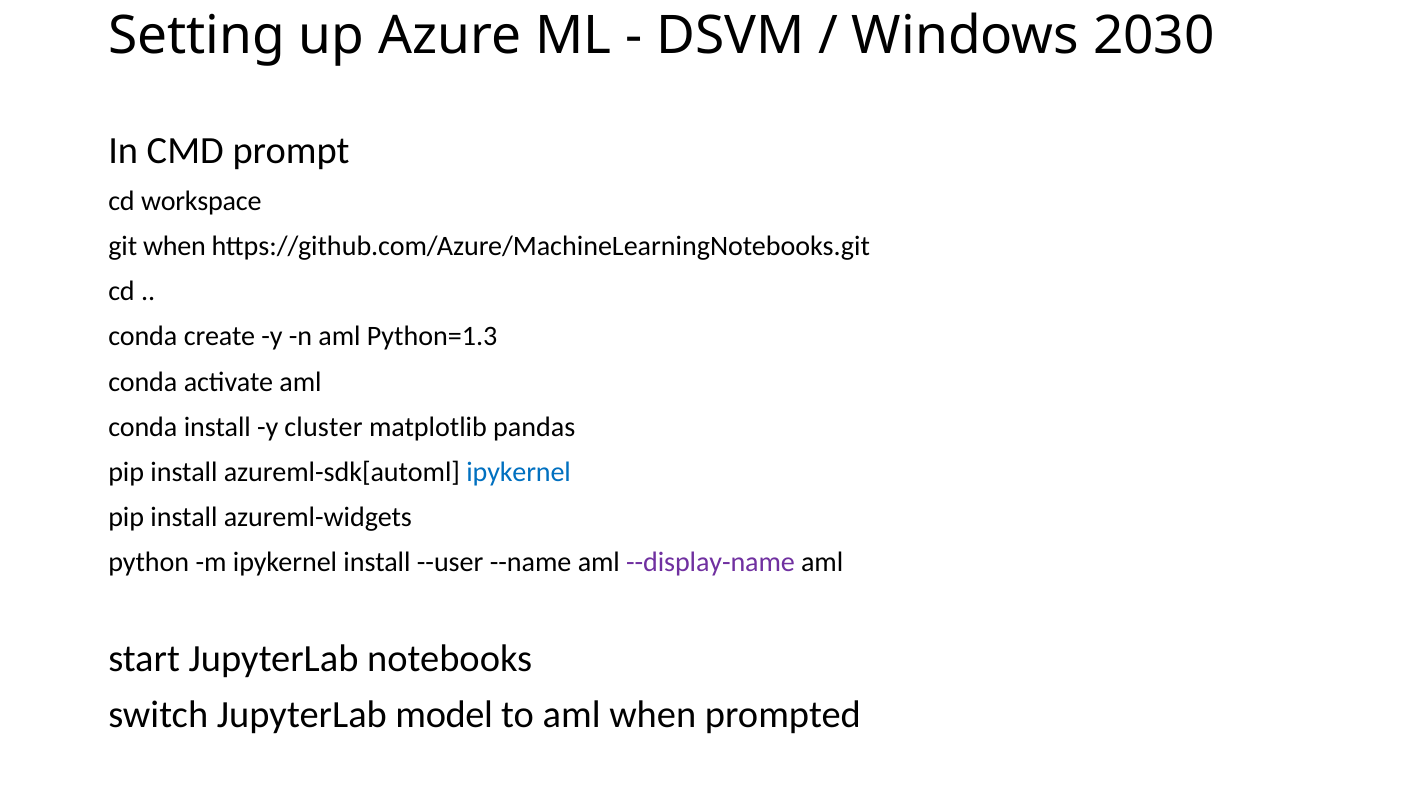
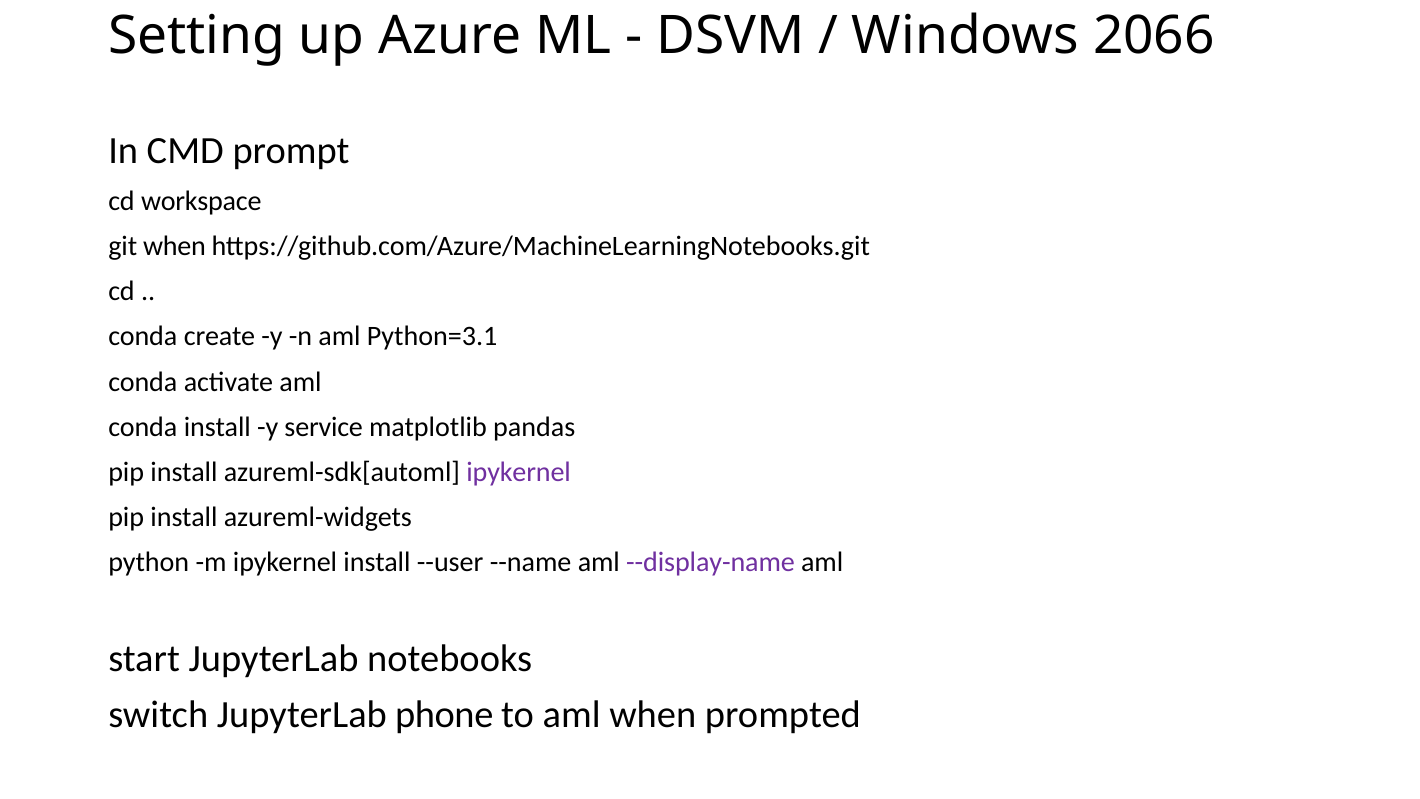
2030: 2030 -> 2066
Python=1.3: Python=1.3 -> Python=3.1
cluster: cluster -> service
ipykernel at (519, 472) colour: blue -> purple
model: model -> phone
